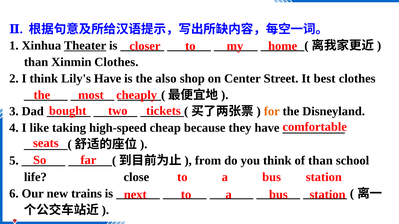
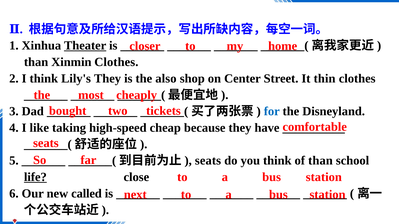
Lily's Have: Have -> They
best: best -> thin
for colour: orange -> blue
from at (208, 161): from -> seats
life underline: none -> present
trains: trains -> called
